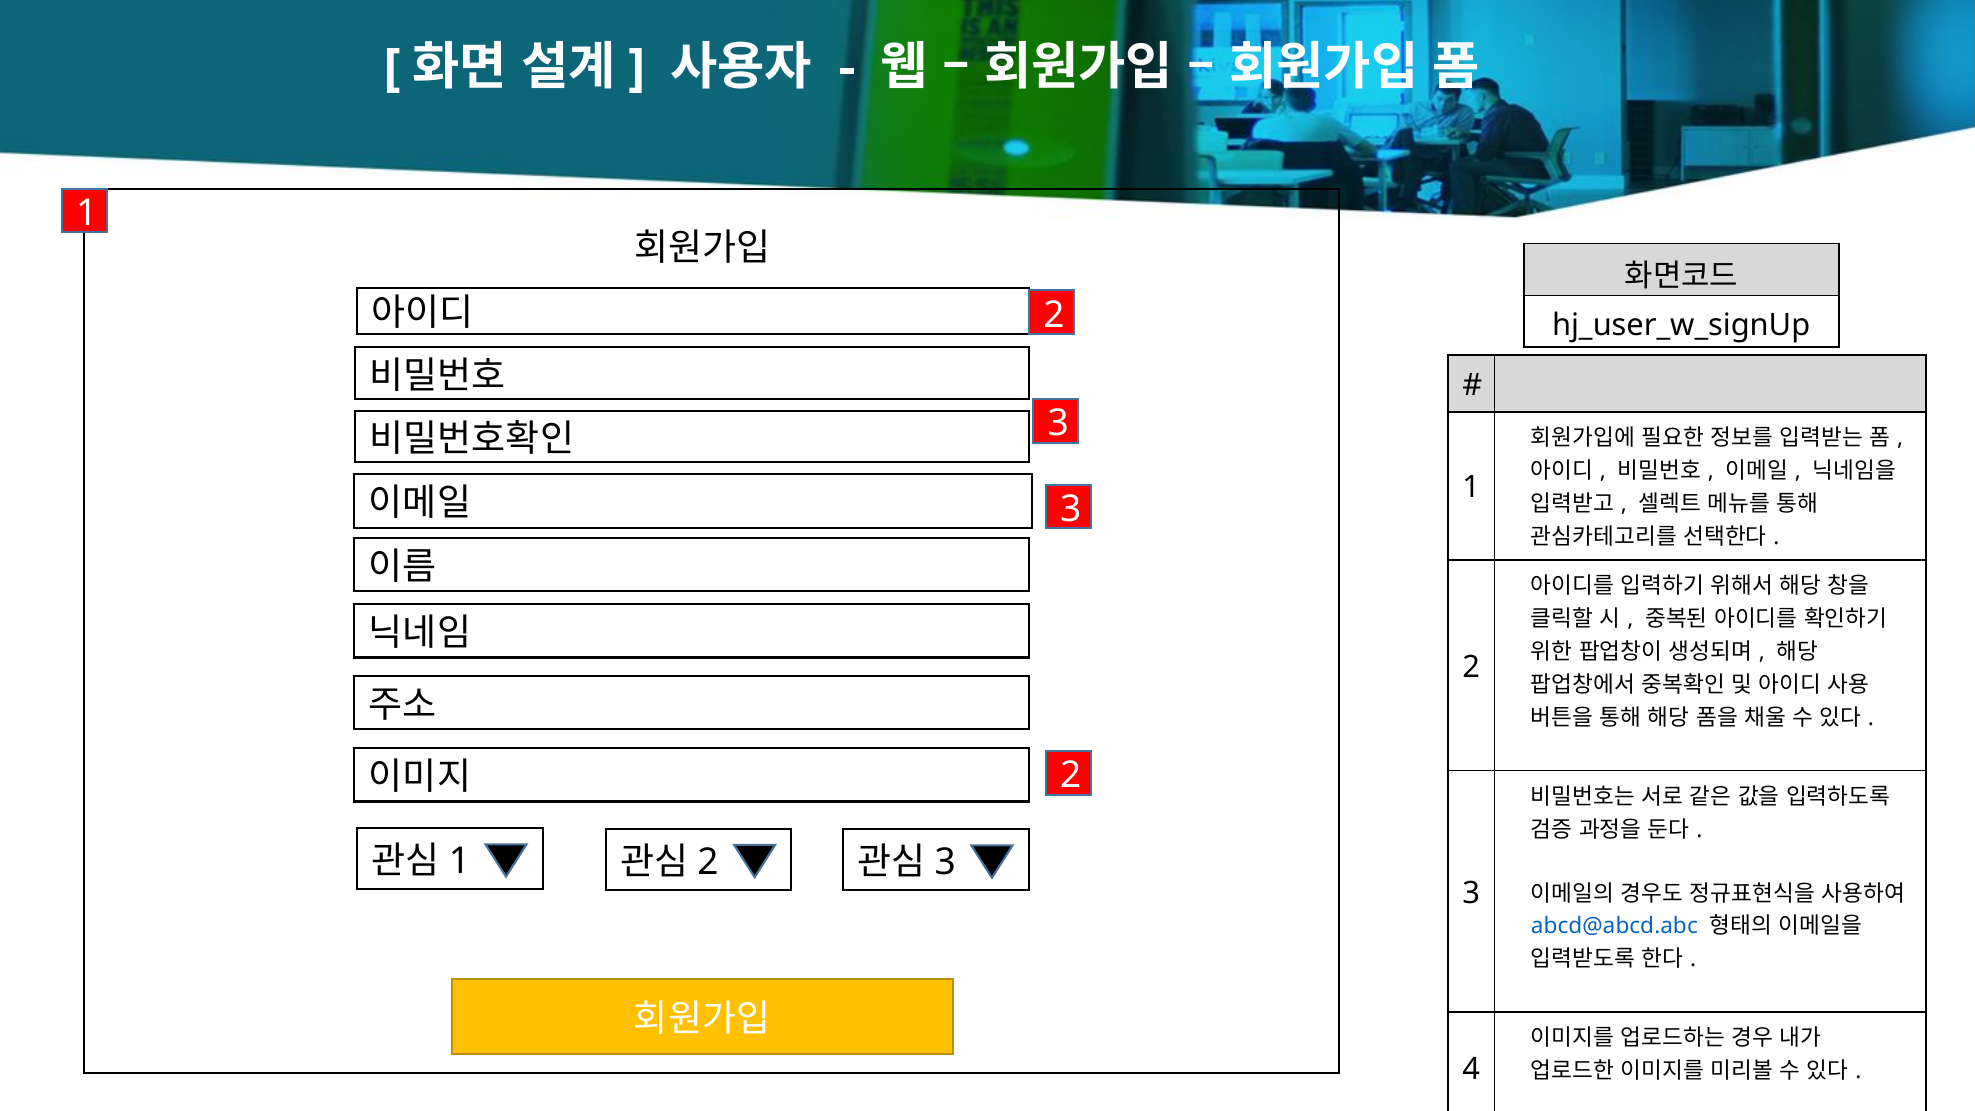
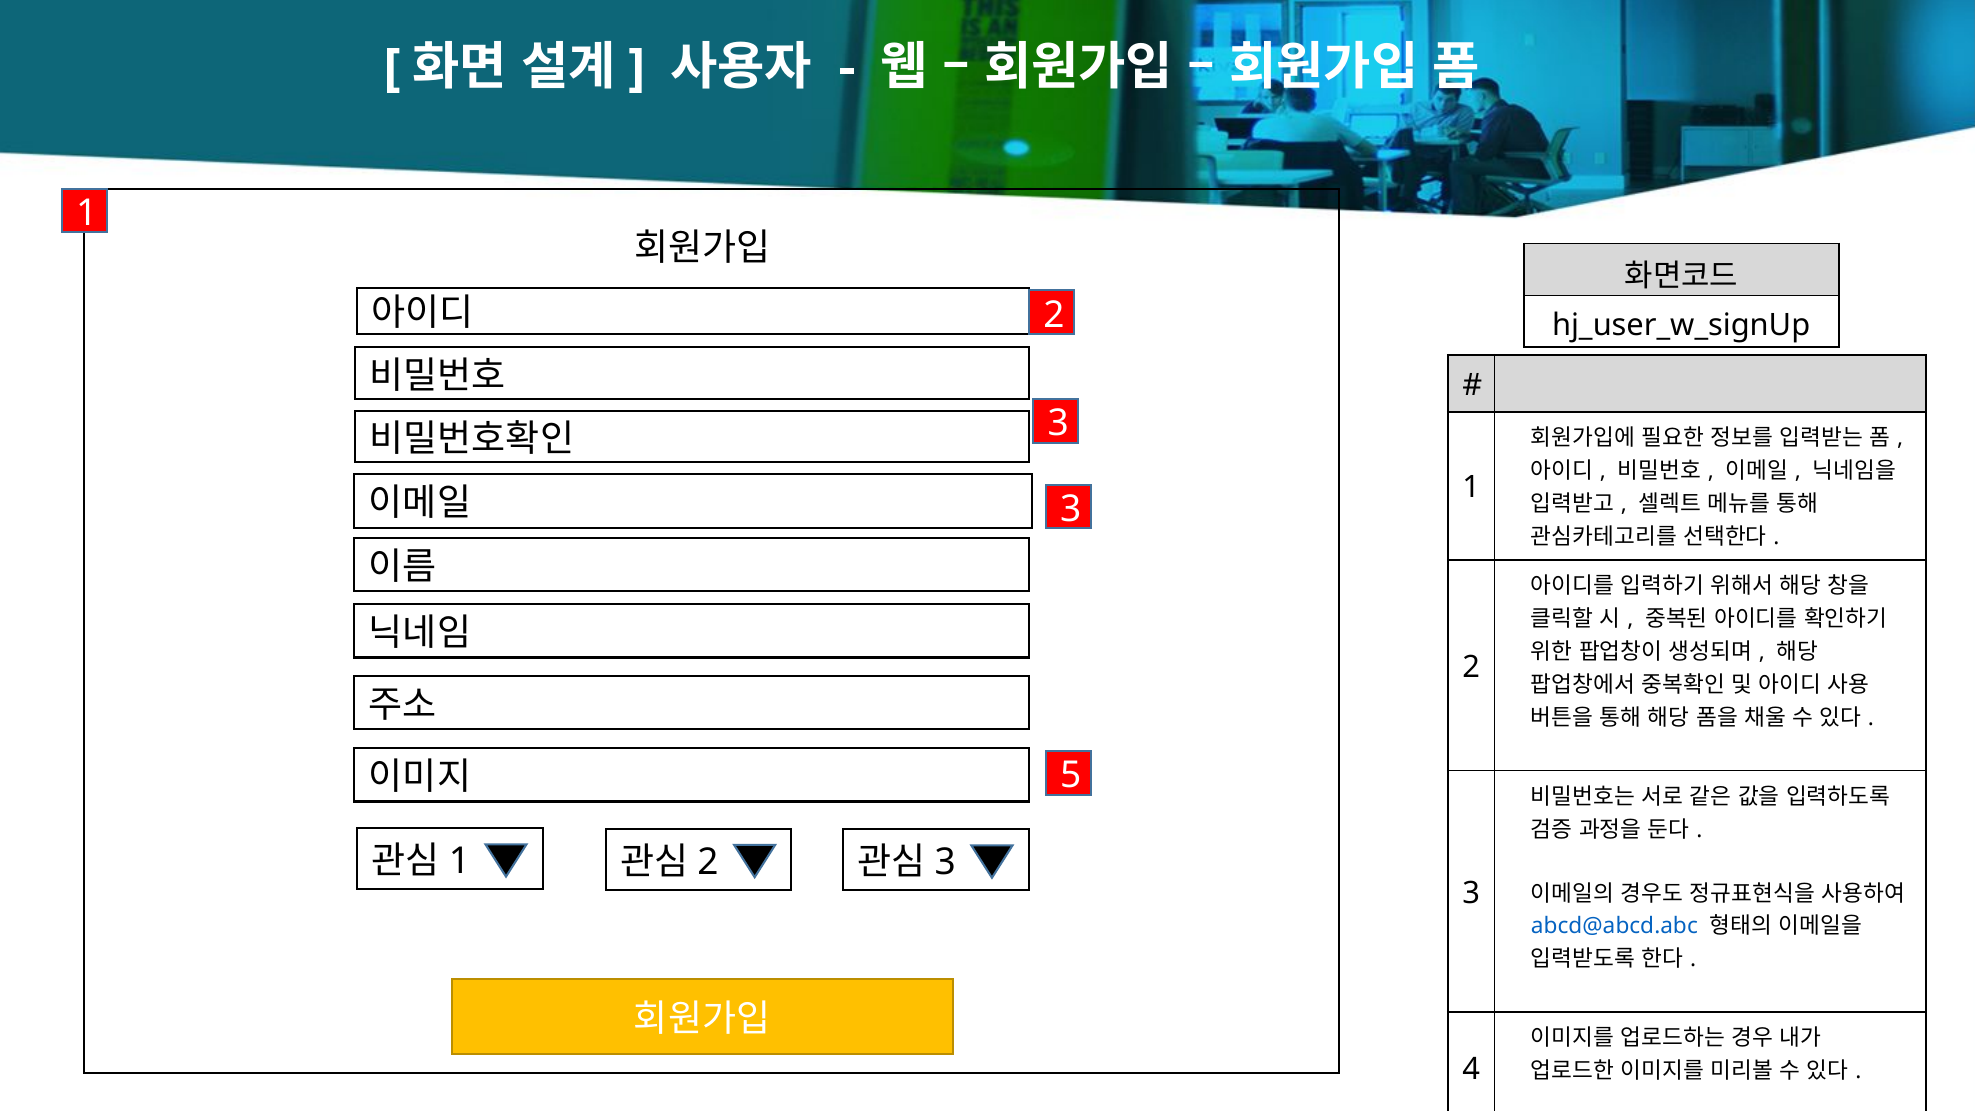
2 at (1071, 776): 2 -> 5
